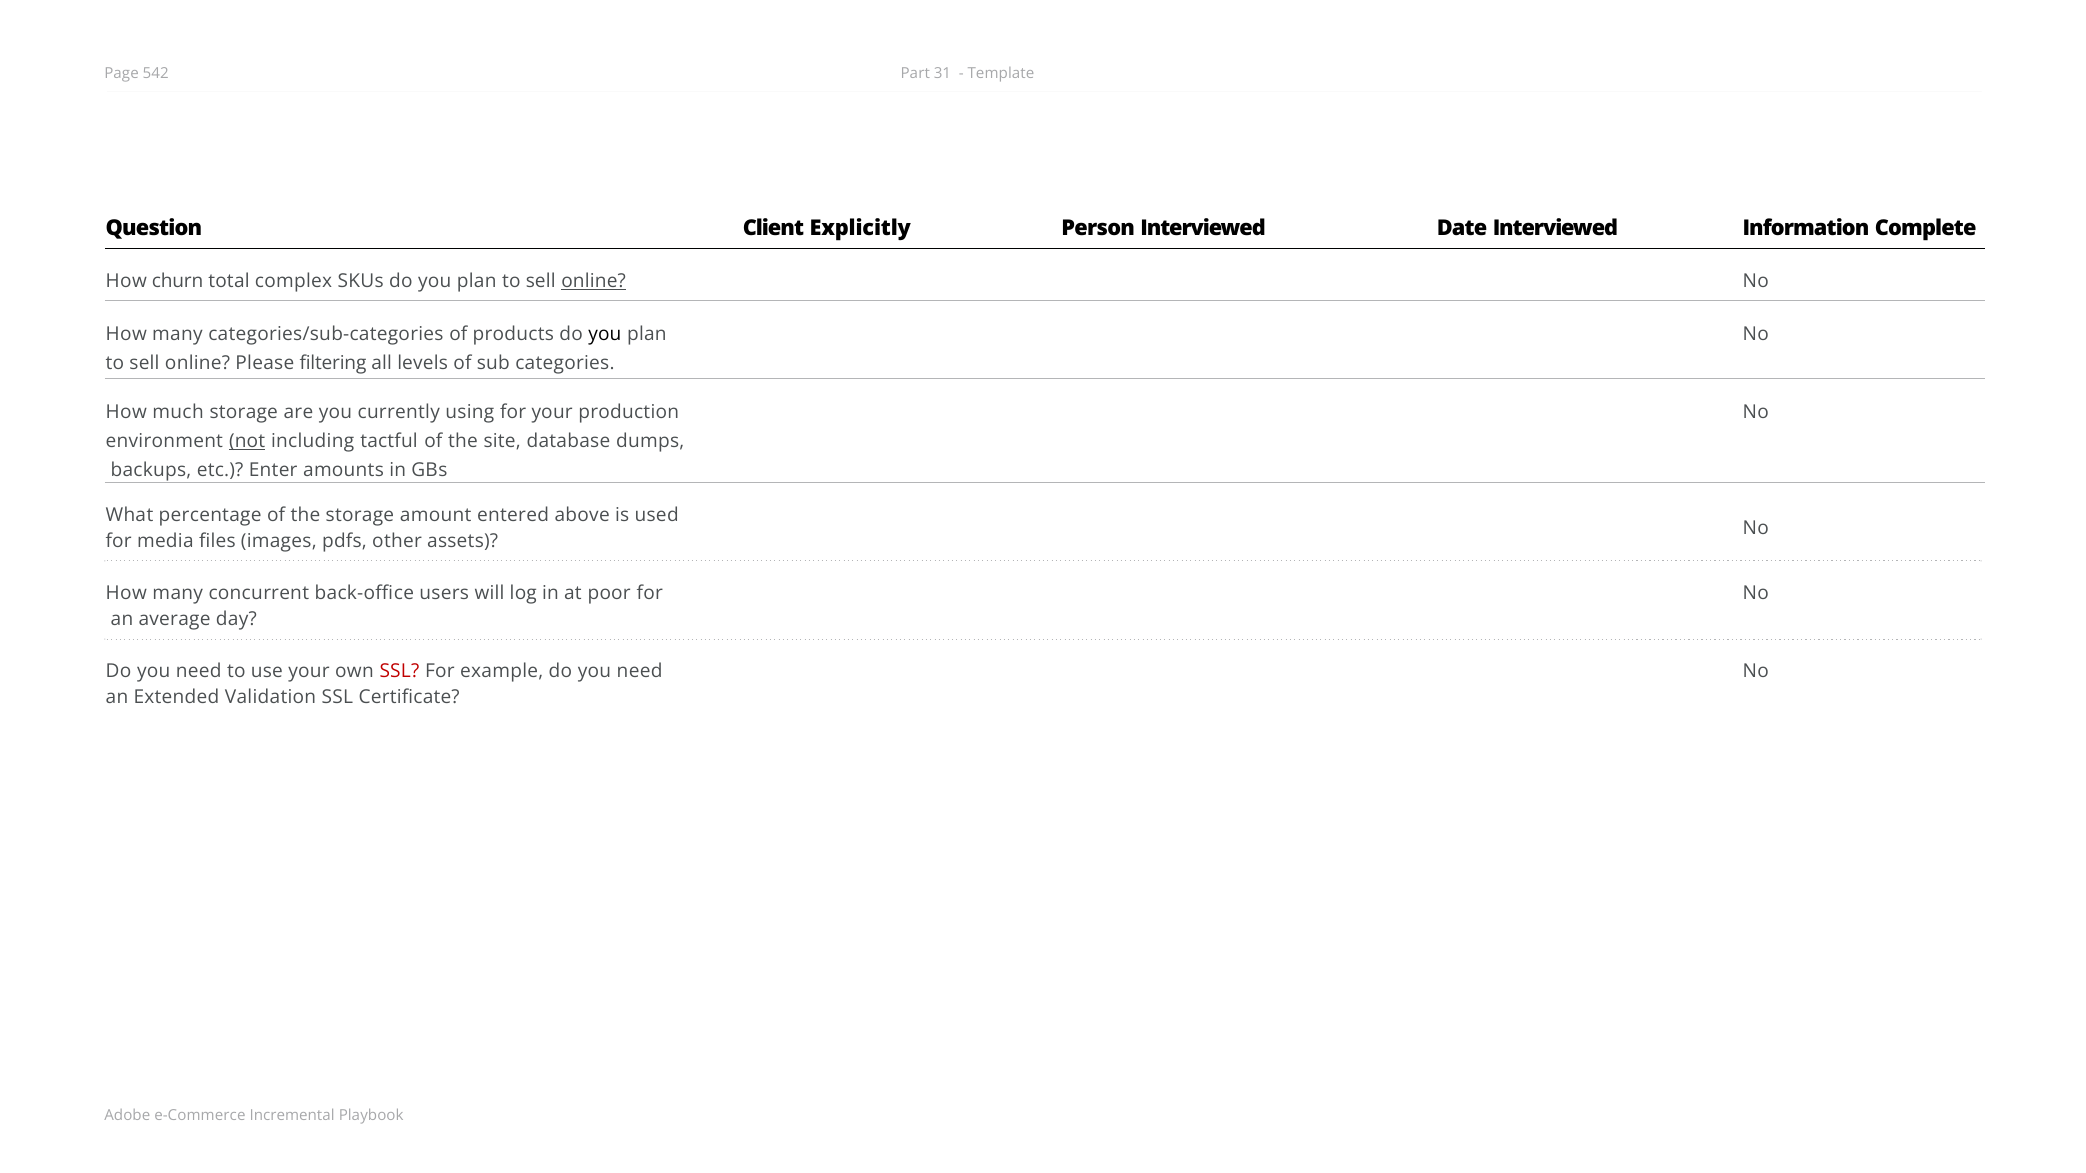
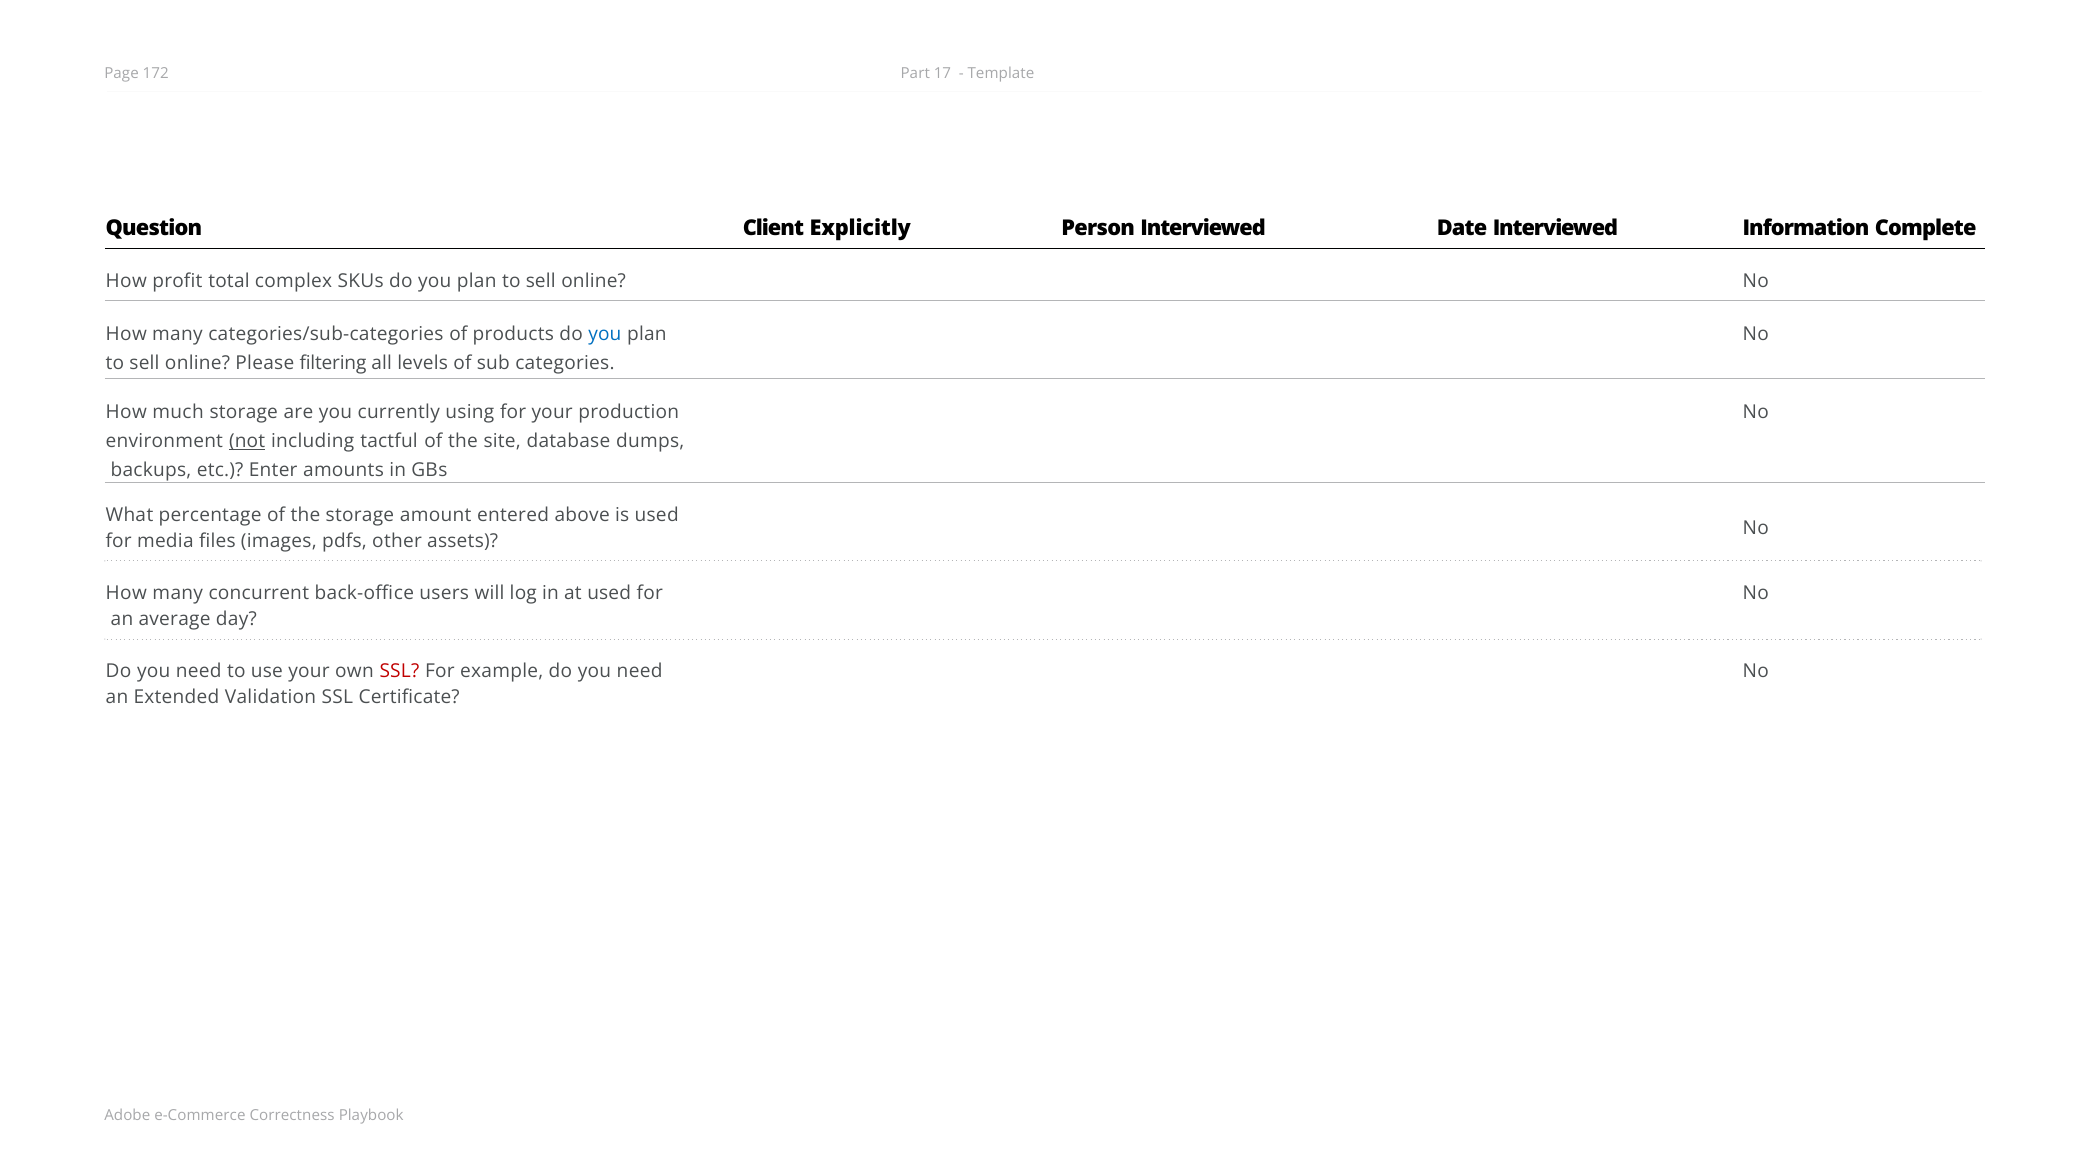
542: 542 -> 172
31: 31 -> 17
churn: churn -> profit
online at (594, 282) underline: present -> none
you at (605, 334) colour: black -> blue
at poor: poor -> used
Incremental: Incremental -> Correctness
